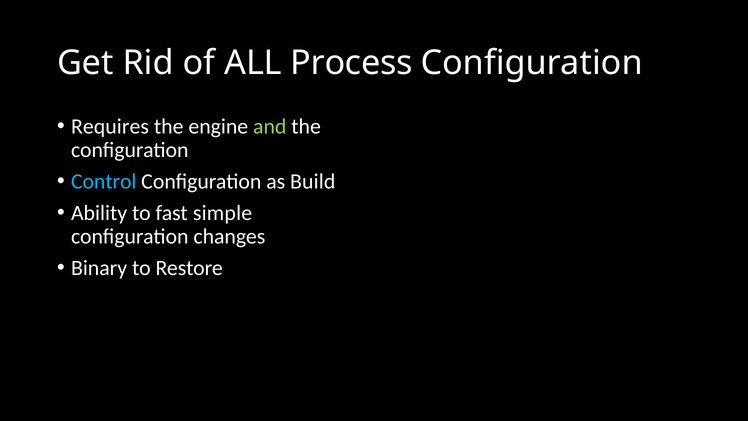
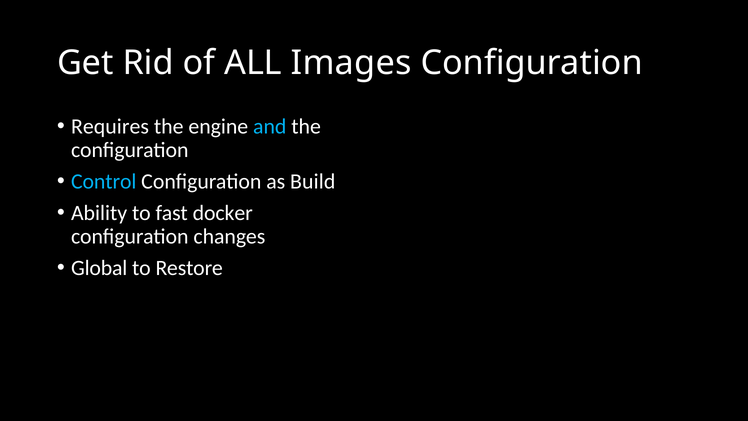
Process: Process -> Images
and colour: light green -> light blue
simple: simple -> docker
Binary: Binary -> Global
